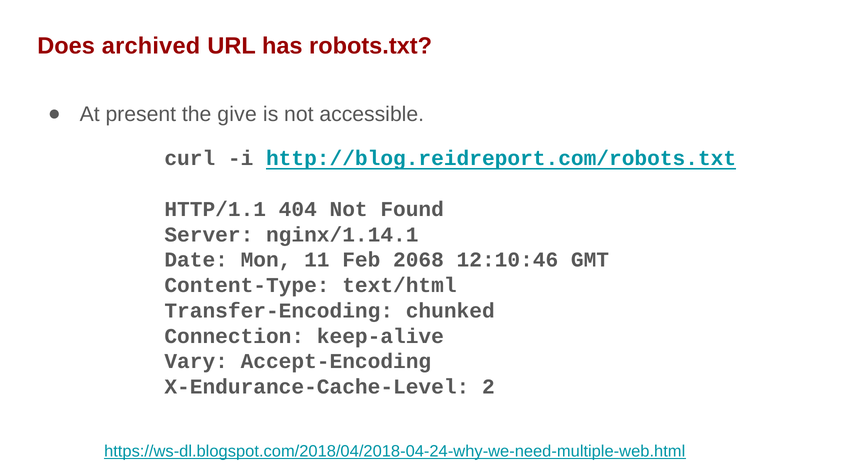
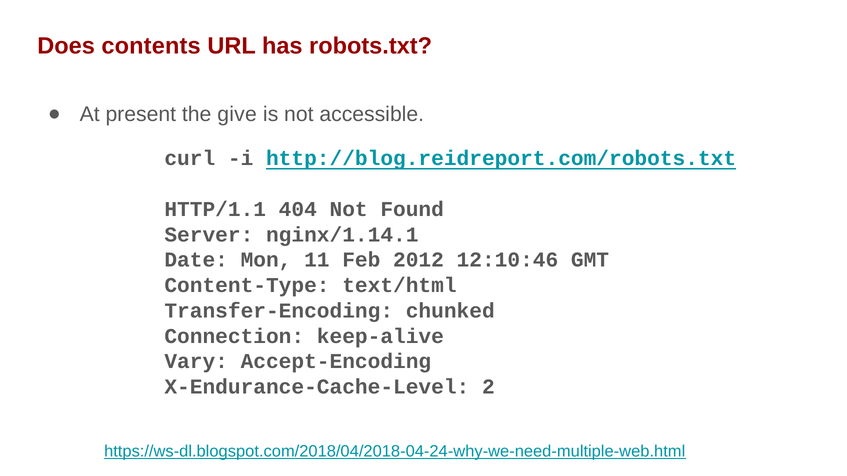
archived: archived -> contents
2068: 2068 -> 2012
